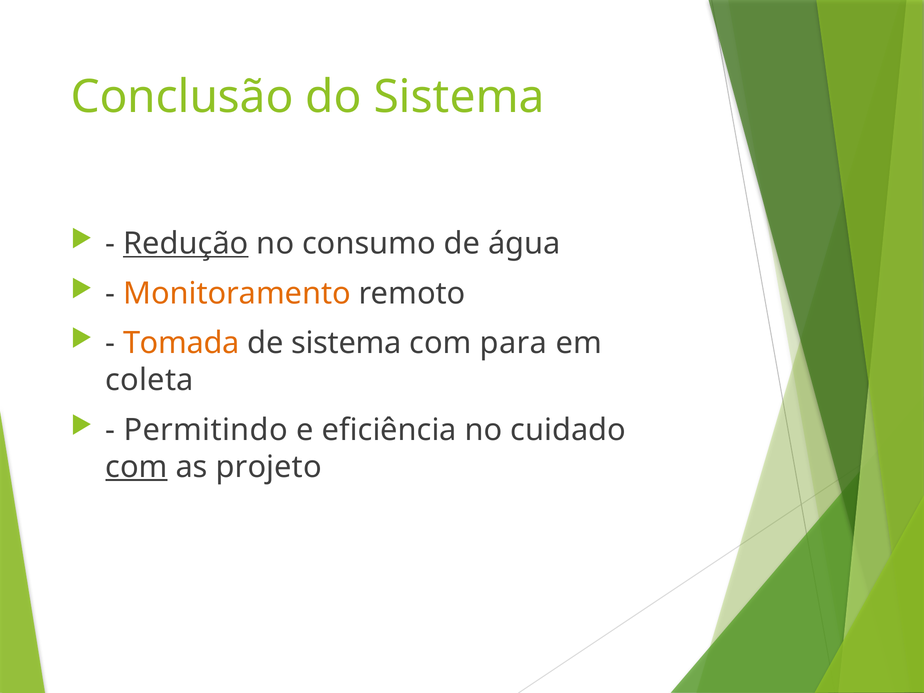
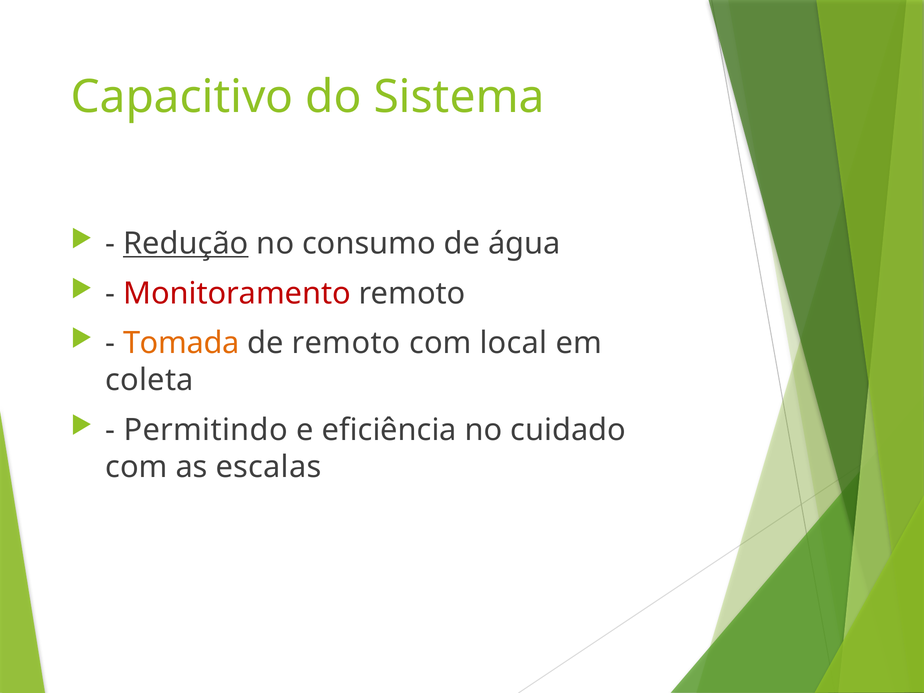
Conclusão: Conclusão -> Capacitivo
Monitoramento colour: orange -> red
de sistema: sistema -> remoto
para: para -> local
com at (136, 467) underline: present -> none
projeto: projeto -> escalas
